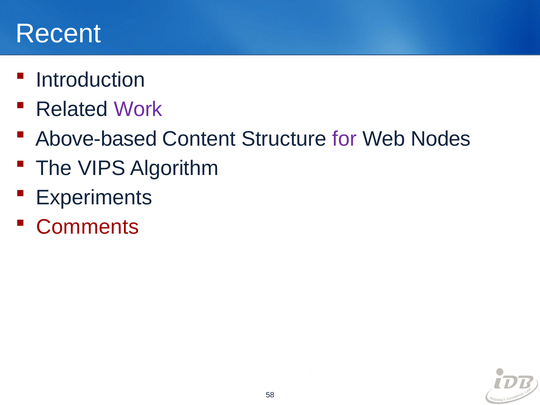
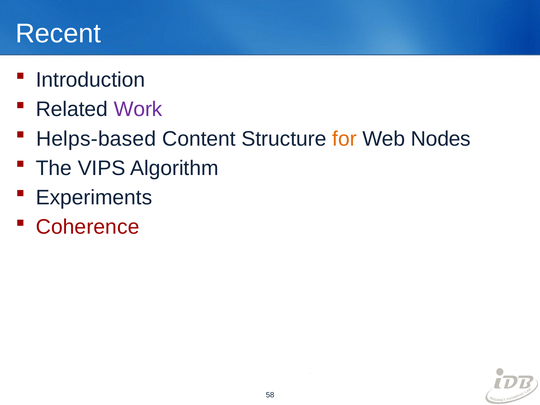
Above-based: Above-based -> Helps-based
for colour: purple -> orange
Comments: Comments -> Coherence
